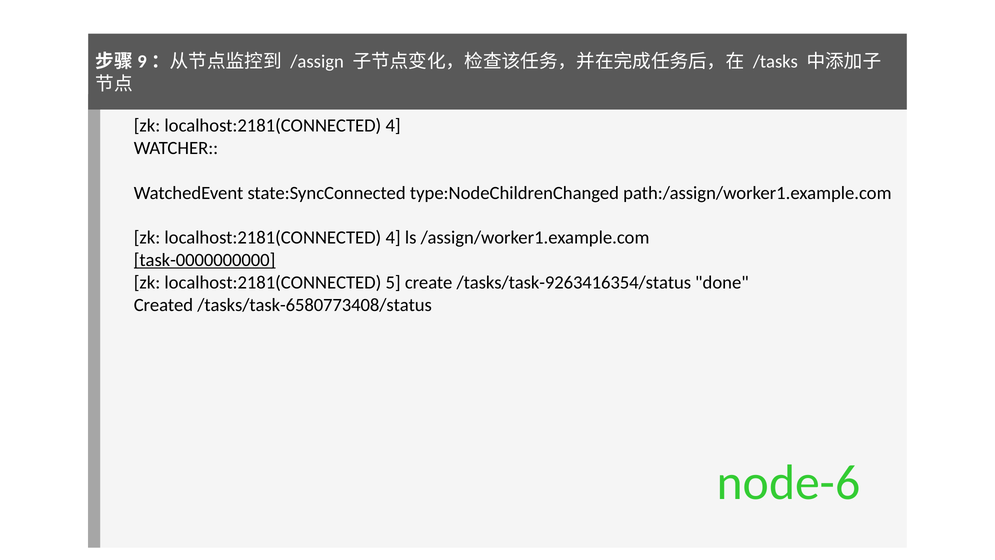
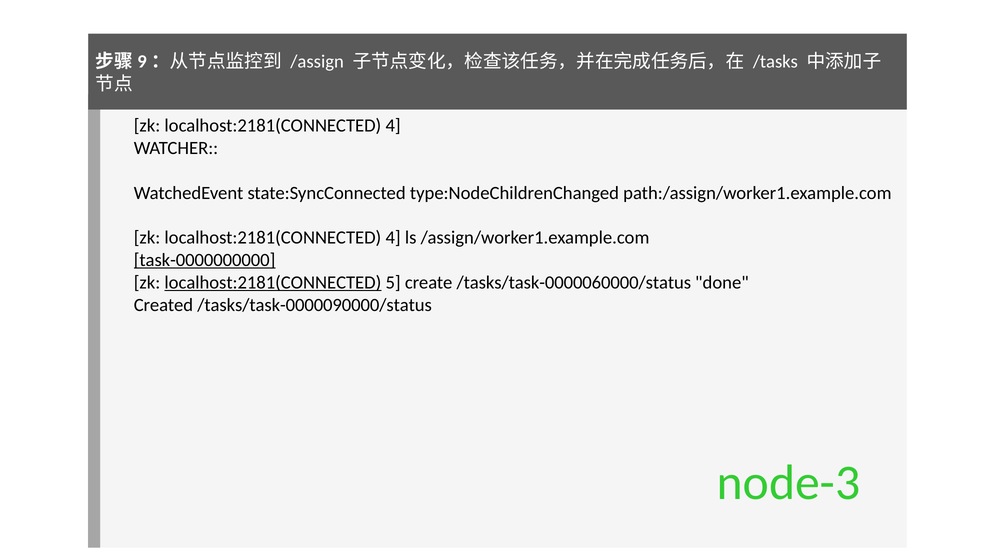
localhost:2181(CONNECTED at (273, 282) underline: none -> present
/tasks/task-9263416354/status: /tasks/task-9263416354/status -> /tasks/task-0000060000/status
/tasks/task-6580773408/status: /tasks/task-6580773408/status -> /tasks/task-0000090000/status
node-6: node-6 -> node-3
